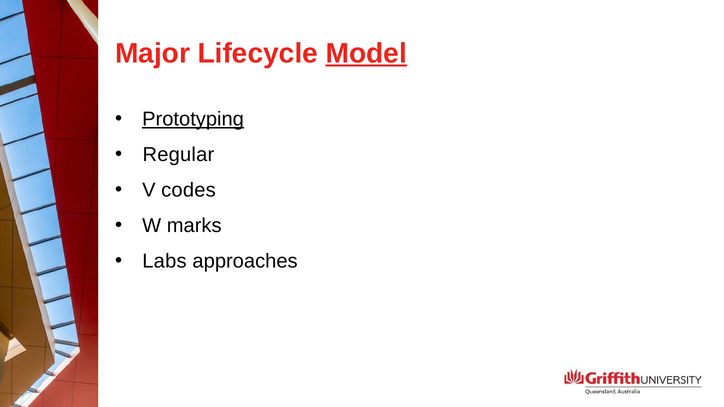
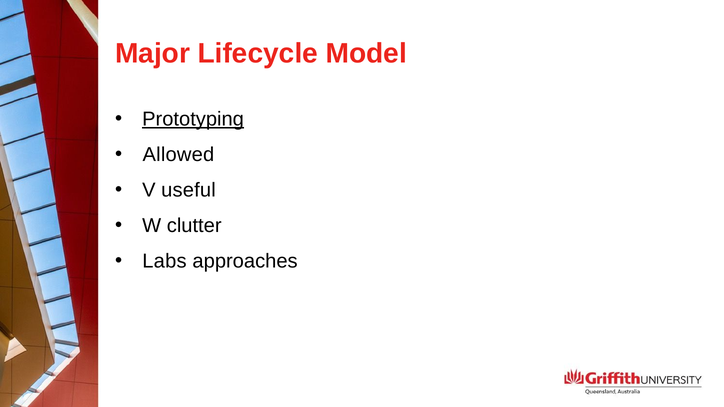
Model underline: present -> none
Regular: Regular -> Allowed
codes: codes -> useful
marks: marks -> clutter
